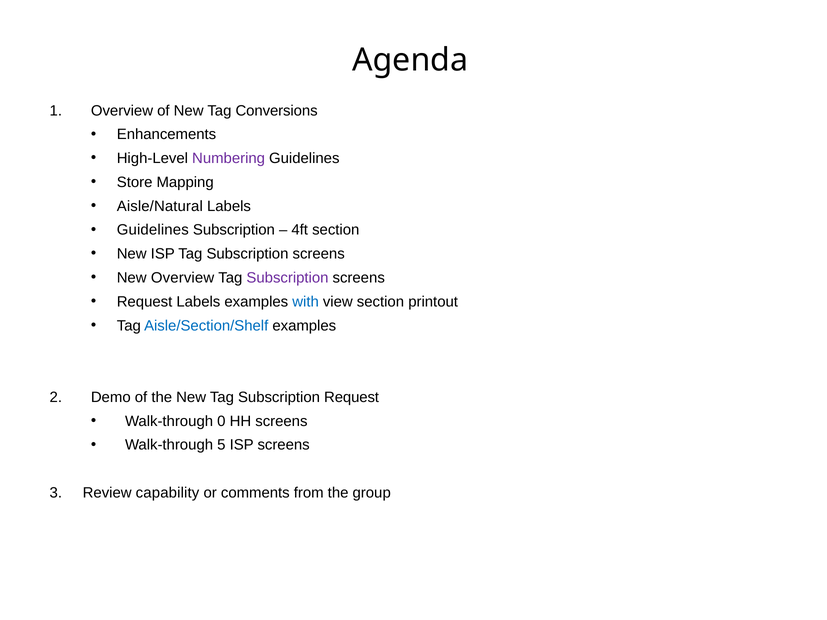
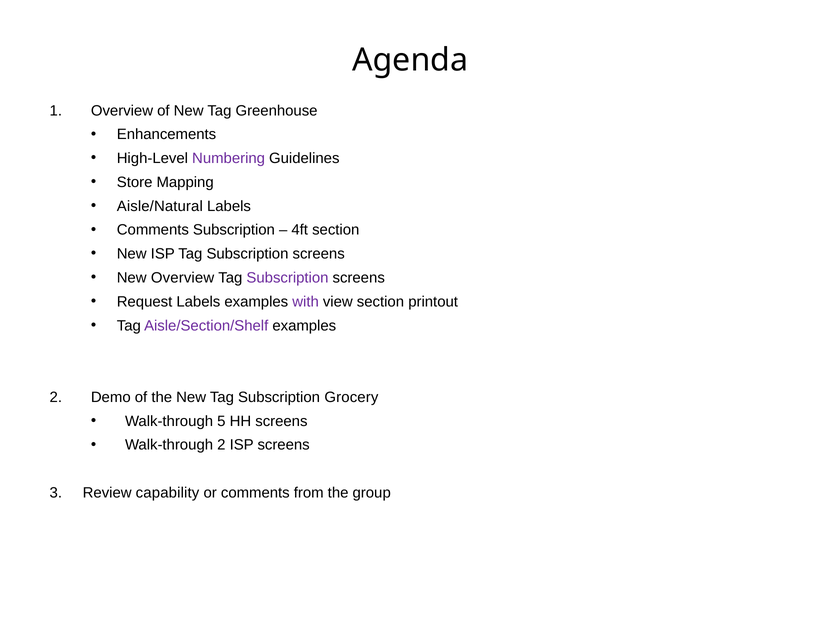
Conversions: Conversions -> Greenhouse
Guidelines at (153, 230): Guidelines -> Comments
with colour: blue -> purple
Aisle/Section/Shelf colour: blue -> purple
Subscription Request: Request -> Grocery
0: 0 -> 5
Walk-through 5: 5 -> 2
